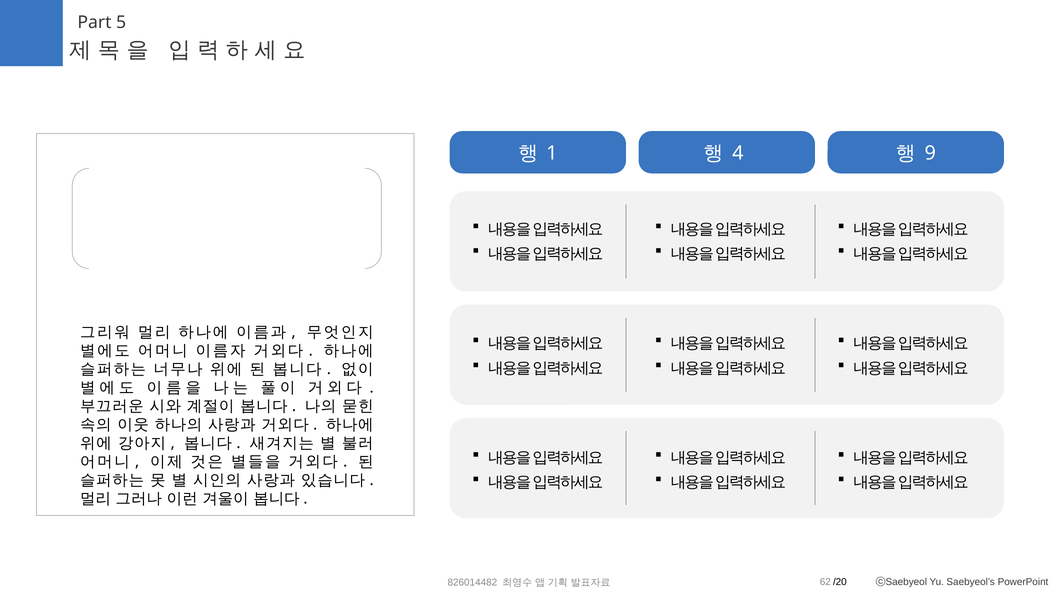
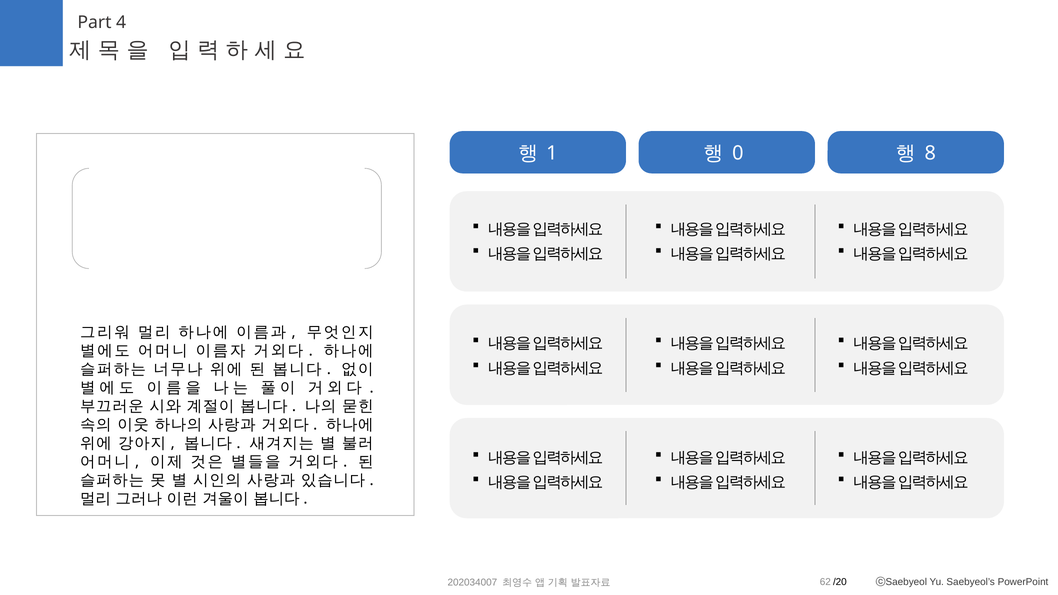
5: 5 -> 4
4: 4 -> 0
9: 9 -> 8
826014482: 826014482 -> 202034007
